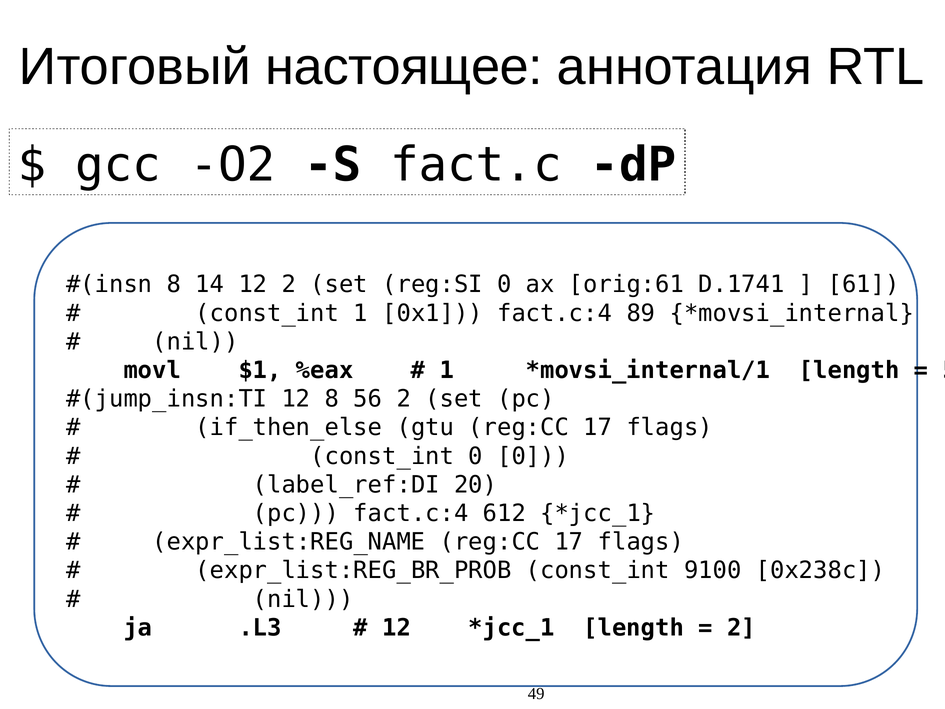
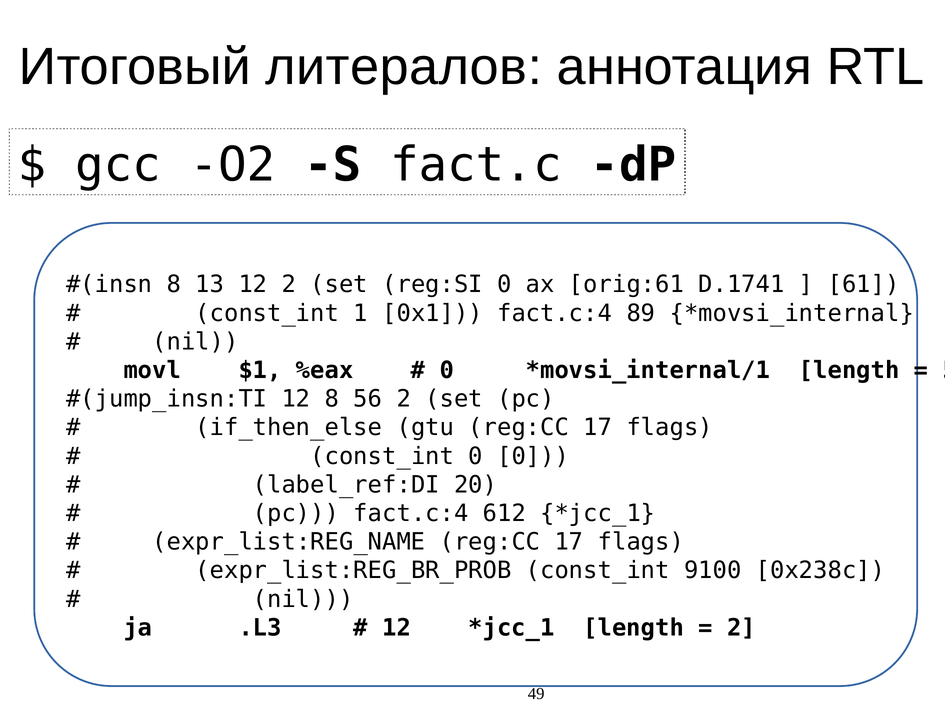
настоящее: настоящее -> литералов
14: 14 -> 13
1 at (447, 370): 1 -> 0
